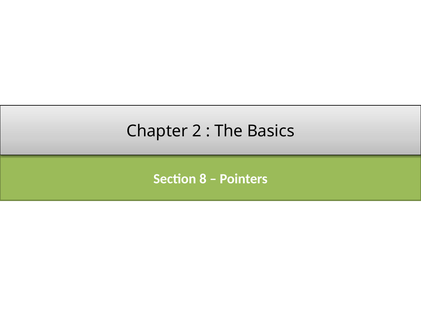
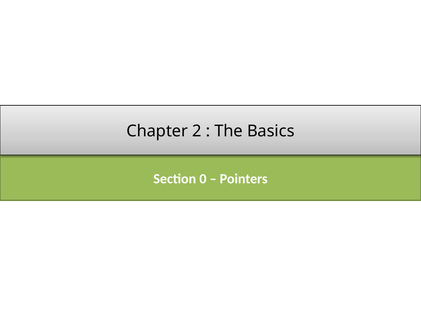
8: 8 -> 0
